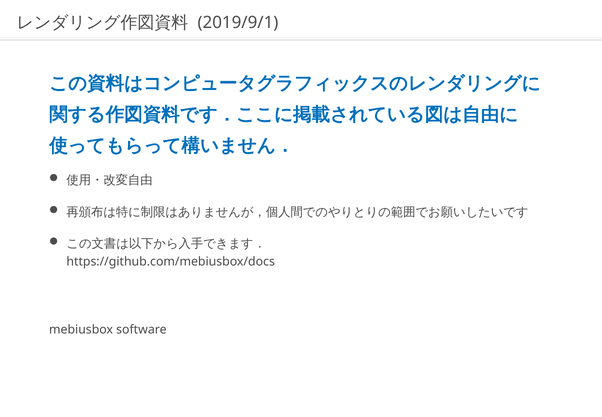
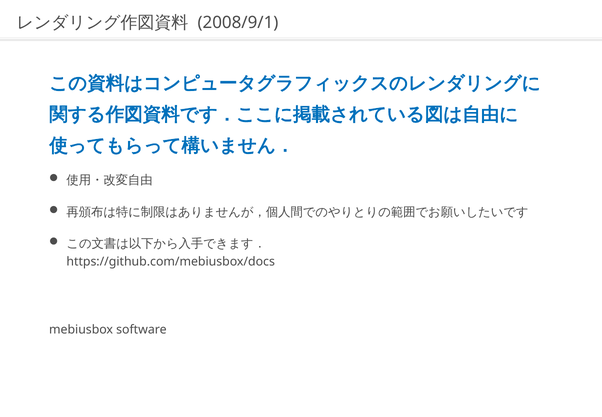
2019/9/1: 2019/9/1 -> 2008/9/1
